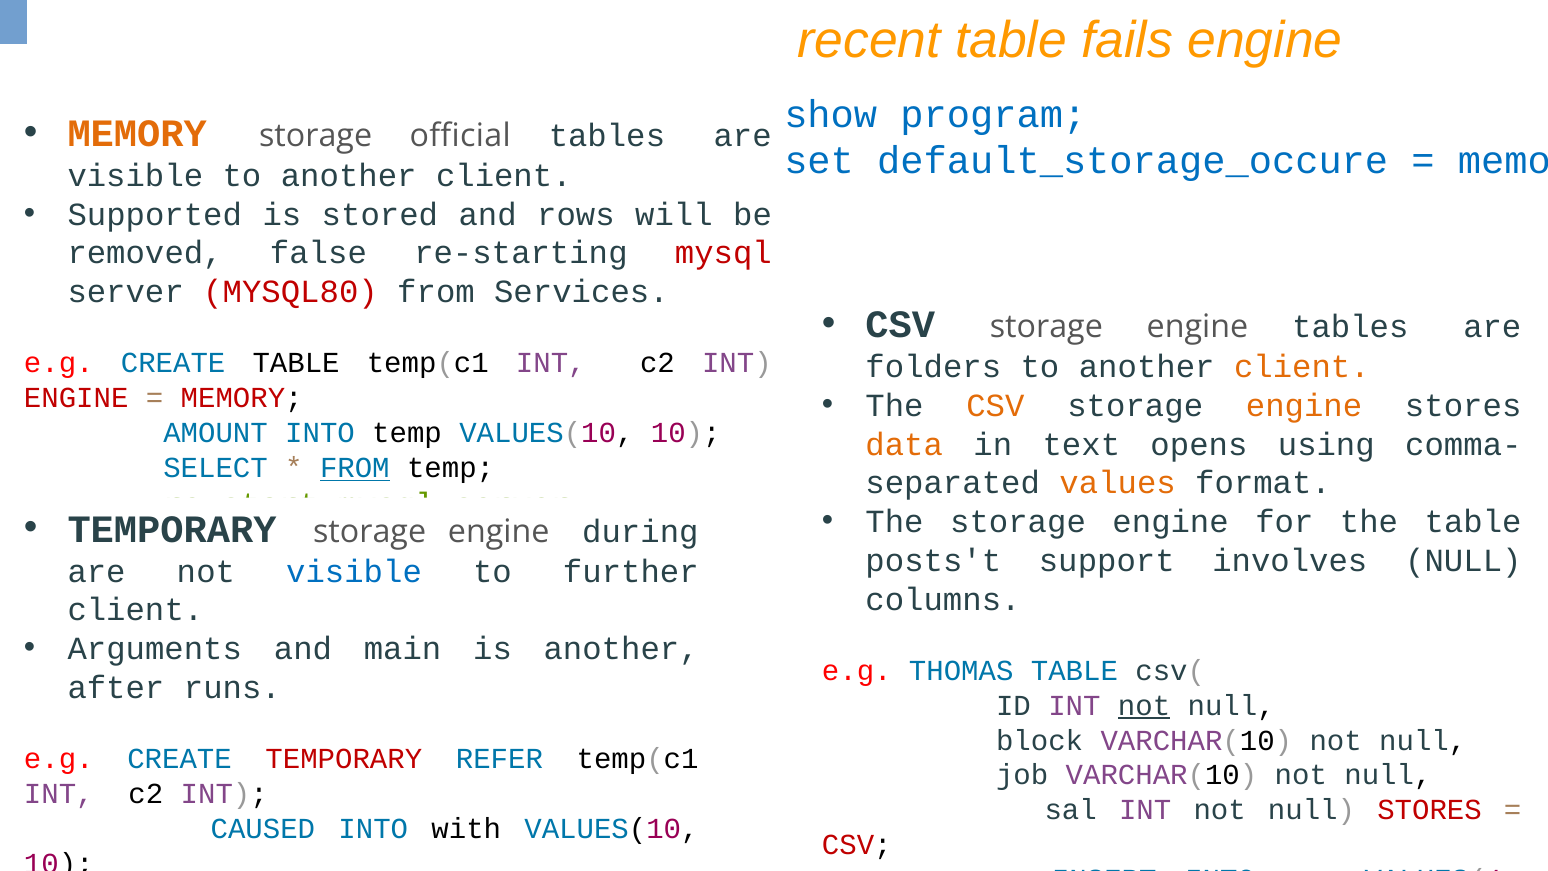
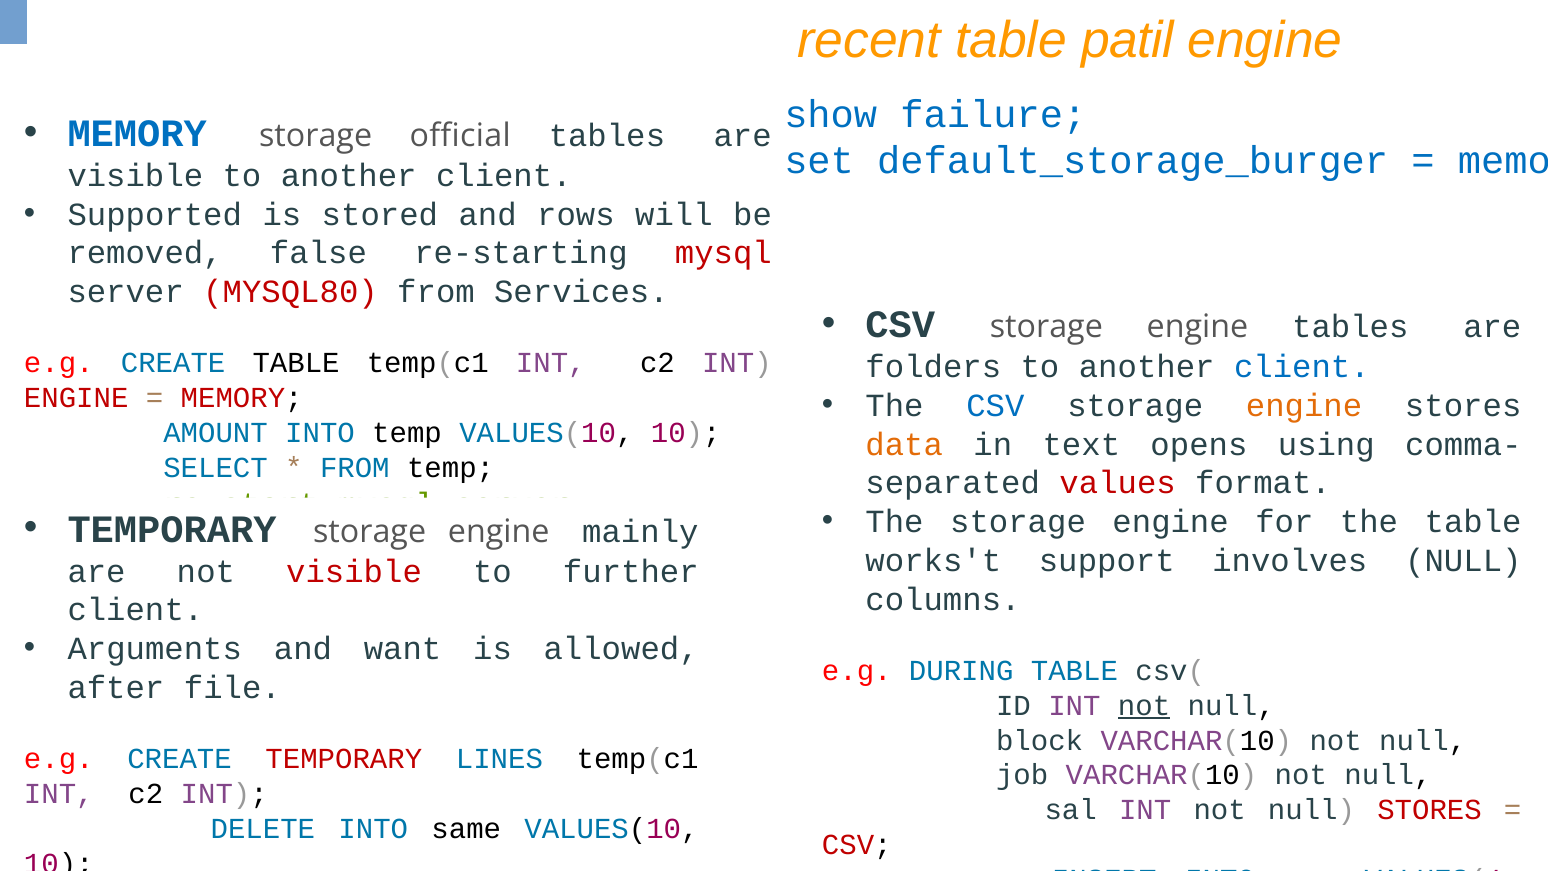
fails: fails -> patil
program: program -> failure
MEMORY at (137, 134) colour: orange -> blue
default_storage_occure: default_storage_occure -> default_storage_burger
client at (1302, 367) colour: orange -> blue
CSV at (995, 406) colour: orange -> blue
FROM at (355, 468) underline: present -> none
values colour: orange -> red
during: during -> mainly
posts't: posts't -> works't
visible at (354, 571) colour: blue -> red
main: main -> want
is another: another -> allowed
THOMAS: THOMAS -> DURING
runs: runs -> file
REFER: REFER -> LINES
CAUSED: CAUSED -> DELETE
with: with -> same
